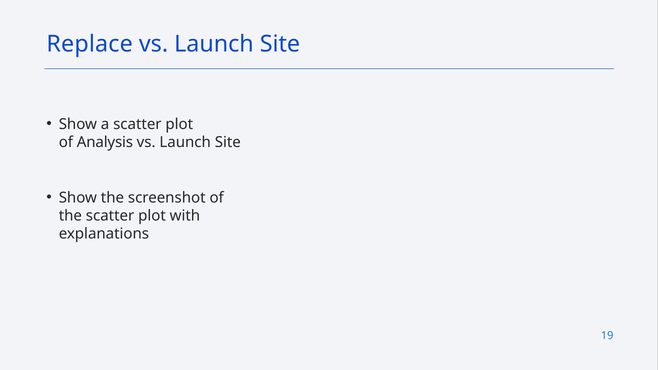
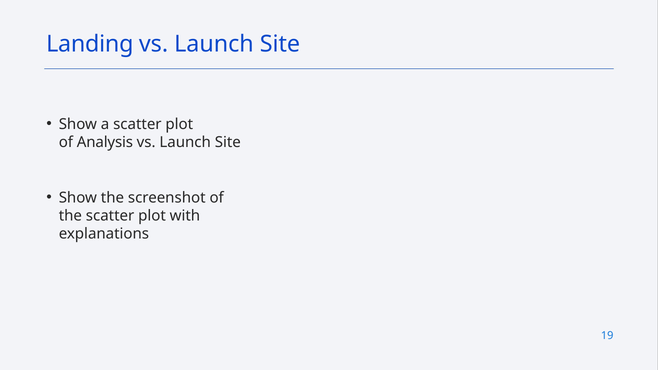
Replace: Replace -> Landing
